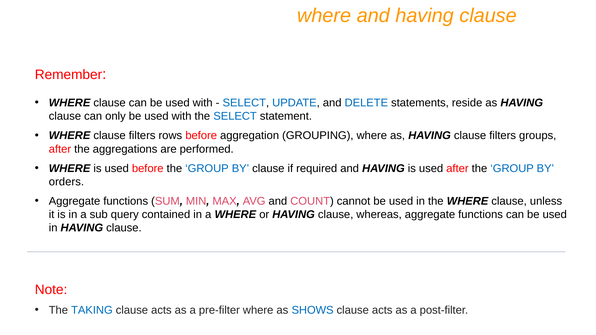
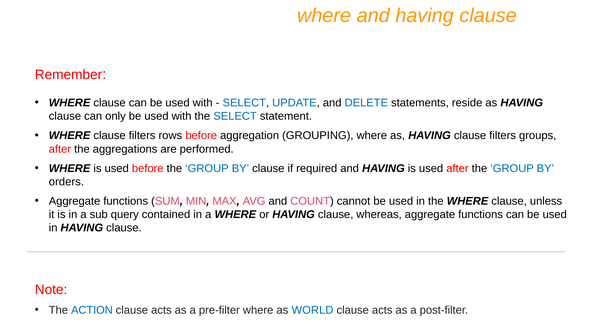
TAKING: TAKING -> ACTION
SHOWS: SHOWS -> WORLD
